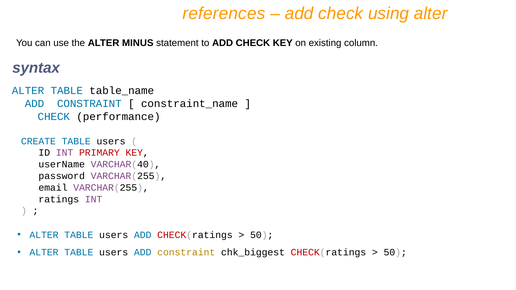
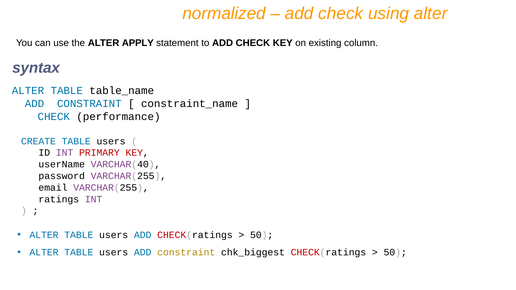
references: references -> normalized
MINUS: MINUS -> APPLY
